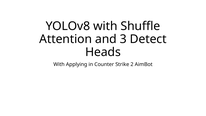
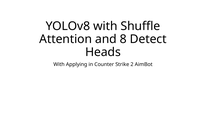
3: 3 -> 8
